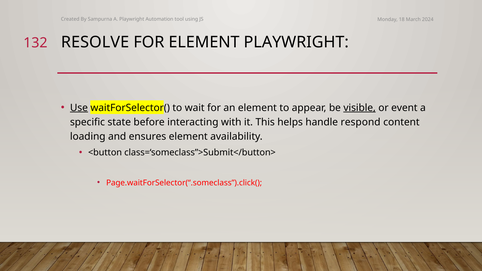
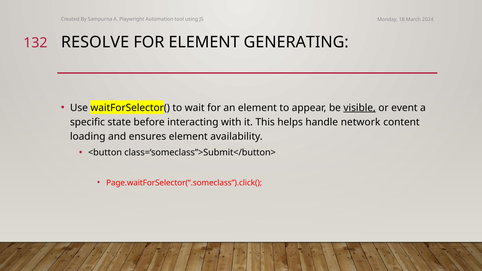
ELEMENT PLAYWRIGHT: PLAYWRIGHT -> GENERATING
Use underline: present -> none
respond: respond -> network
